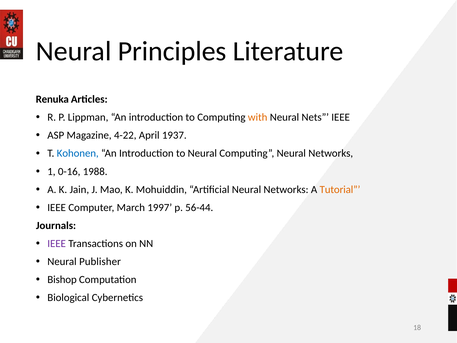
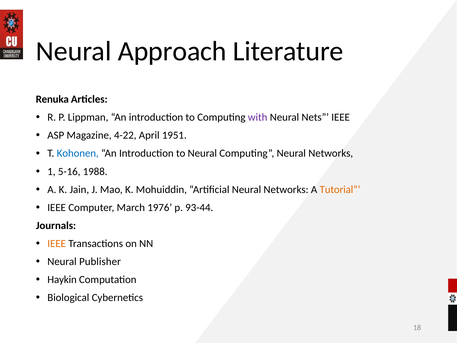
Principles: Principles -> Approach
with colour: orange -> purple
1937: 1937 -> 1951
0-16: 0-16 -> 5-16
1997: 1997 -> 1976
56-44: 56-44 -> 93-44
IEEE at (57, 243) colour: purple -> orange
Bishop: Bishop -> Haykin
